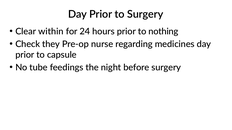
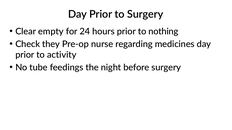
within: within -> empty
capsule: capsule -> activity
